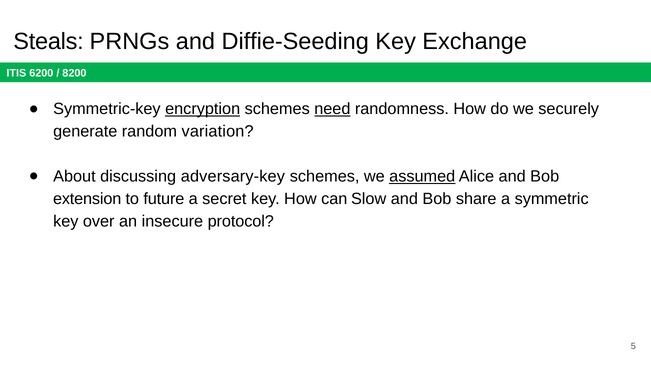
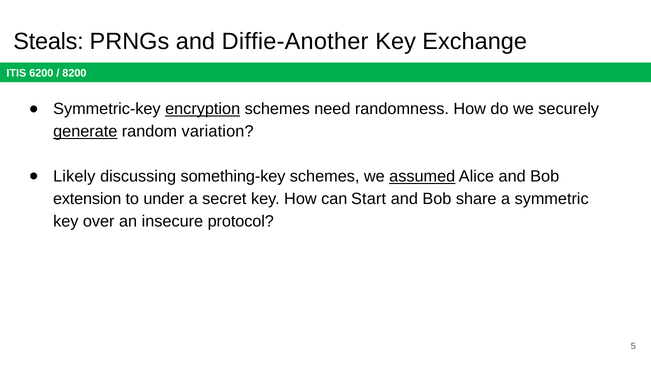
Diffie-Seeding: Diffie-Seeding -> Diffie-Another
need underline: present -> none
generate underline: none -> present
About: About -> Likely
adversary-key: adversary-key -> something-key
future: future -> under
Slow: Slow -> Start
